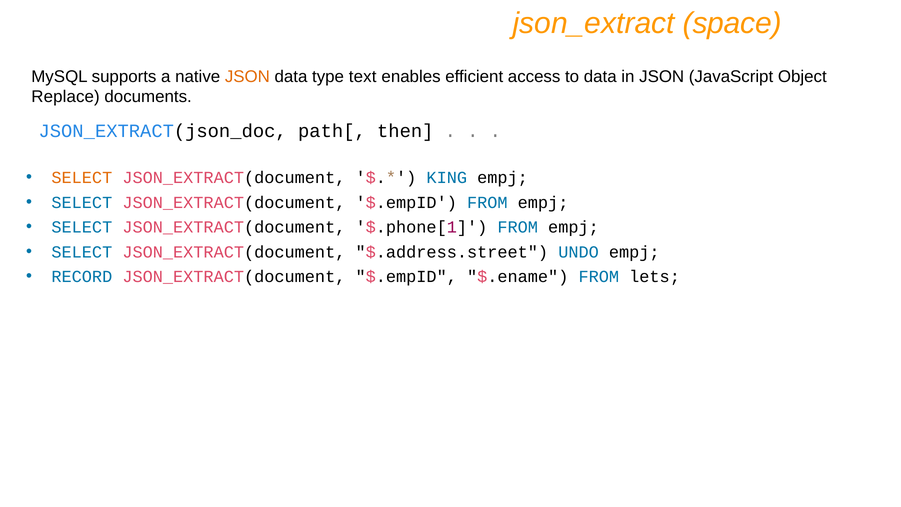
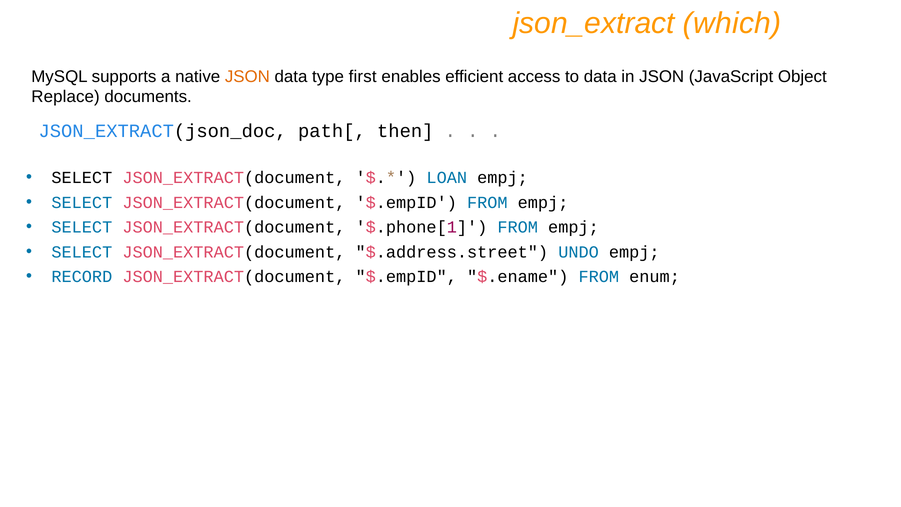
space: space -> which
text: text -> first
SELECT at (82, 178) colour: orange -> black
KING: KING -> LOAN
lets: lets -> enum
